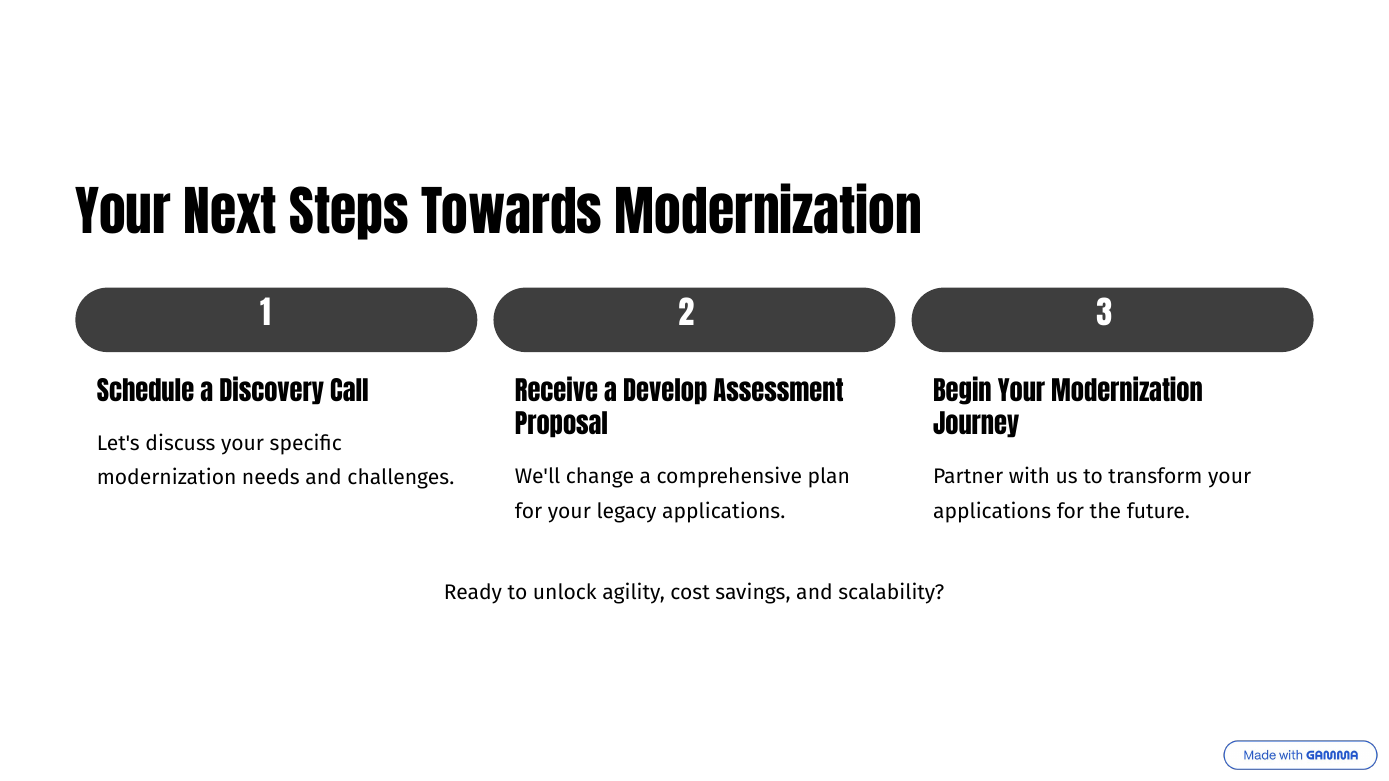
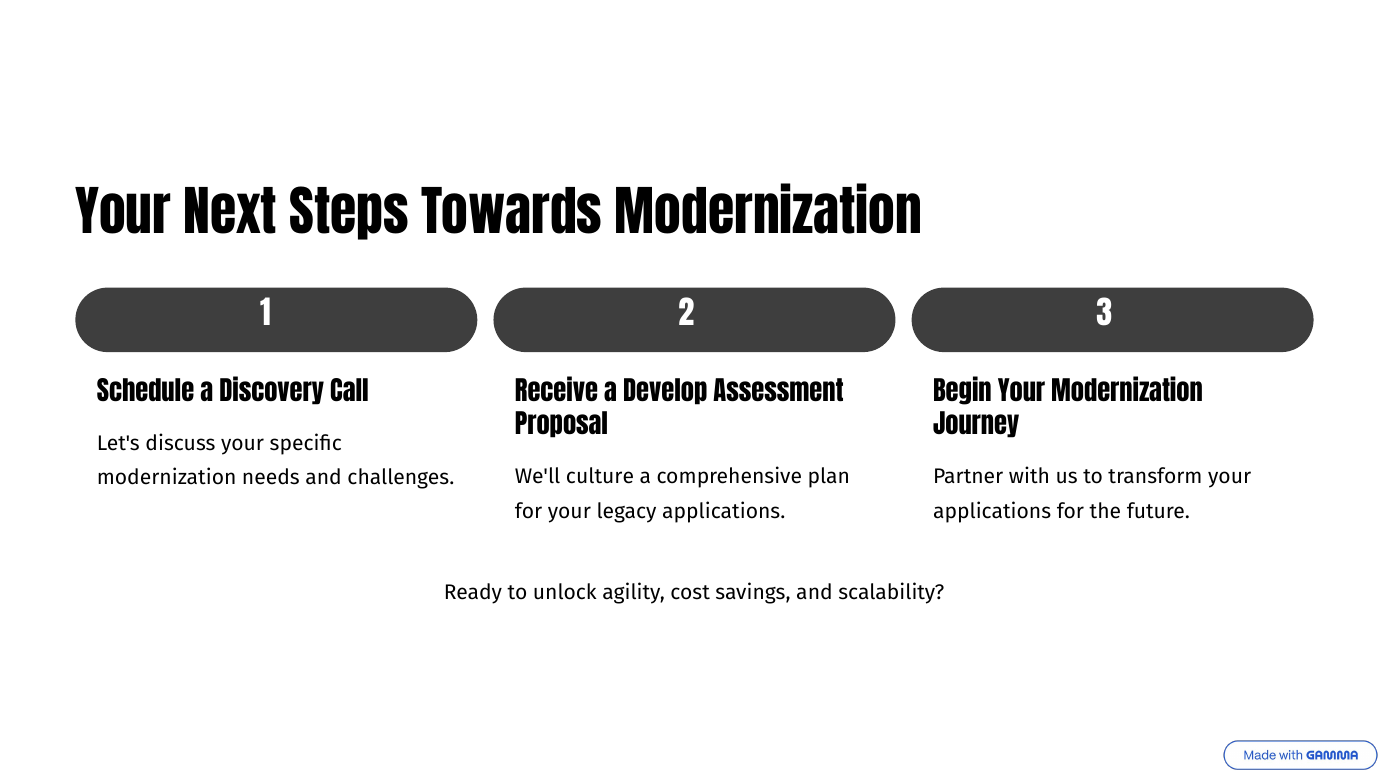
change: change -> culture
